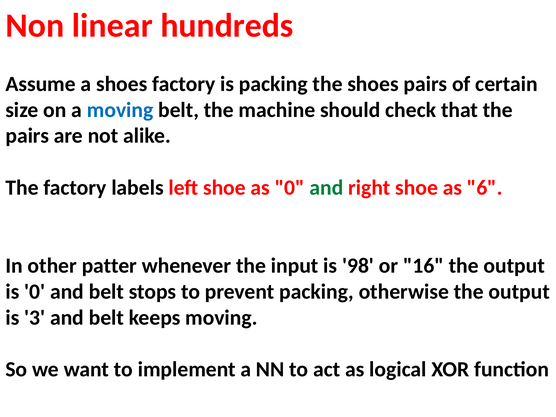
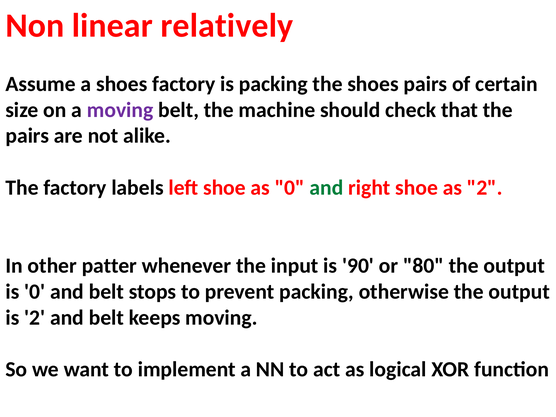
hundreds: hundreds -> relatively
moving at (120, 110) colour: blue -> purple
as 6: 6 -> 2
98: 98 -> 90
16: 16 -> 80
is 3: 3 -> 2
